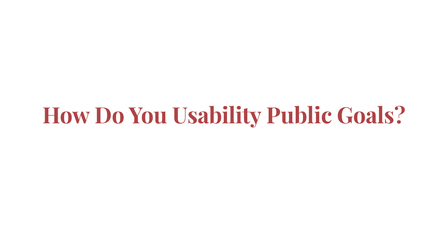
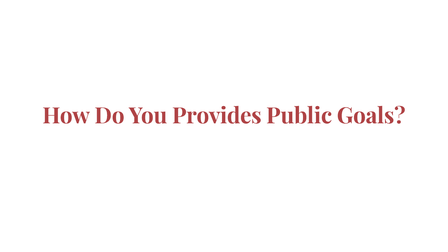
Usability: Usability -> Provides
